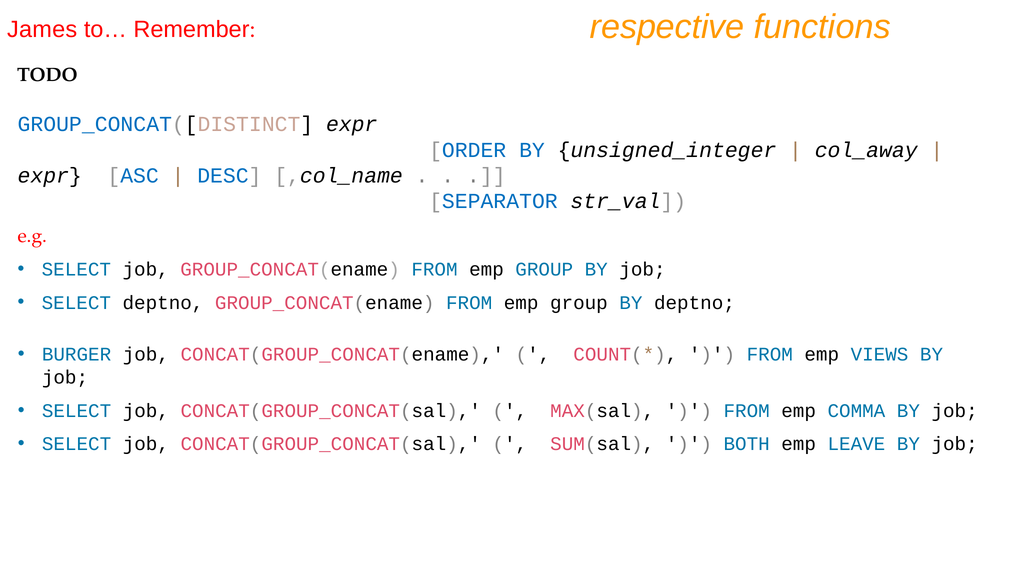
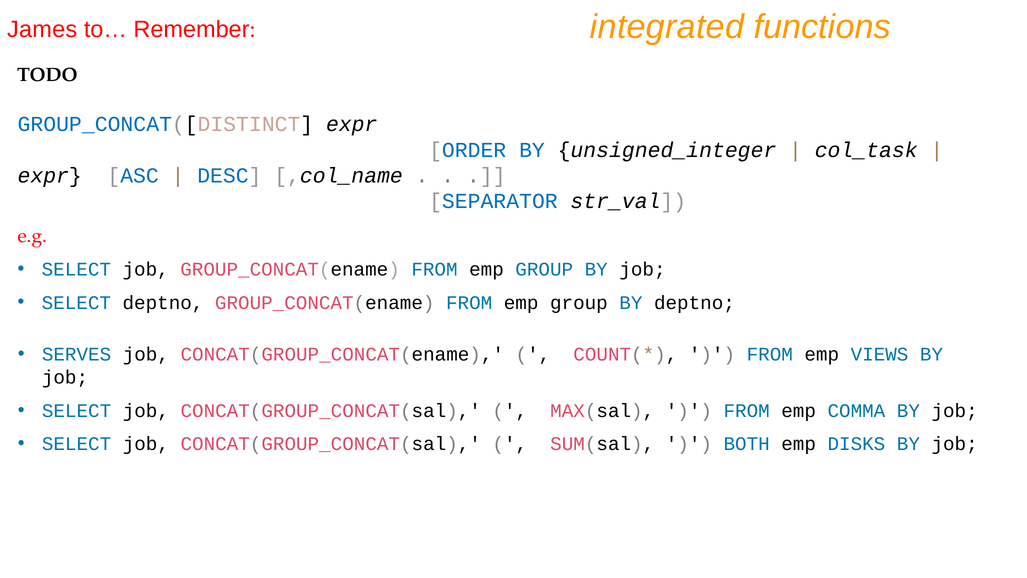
respective: respective -> integrated
col_away: col_away -> col_task
BURGER: BURGER -> SERVES
LEAVE: LEAVE -> DISKS
